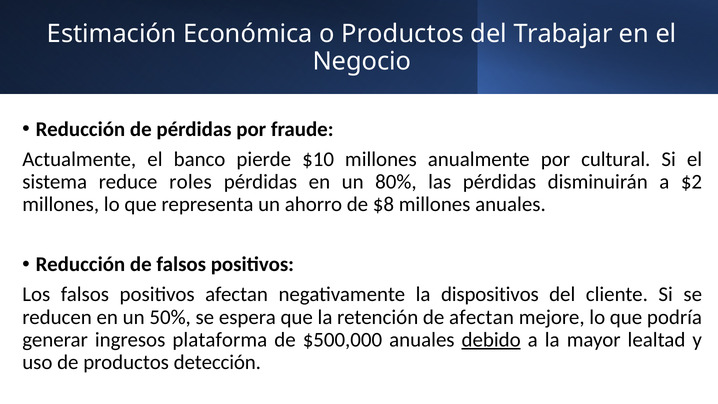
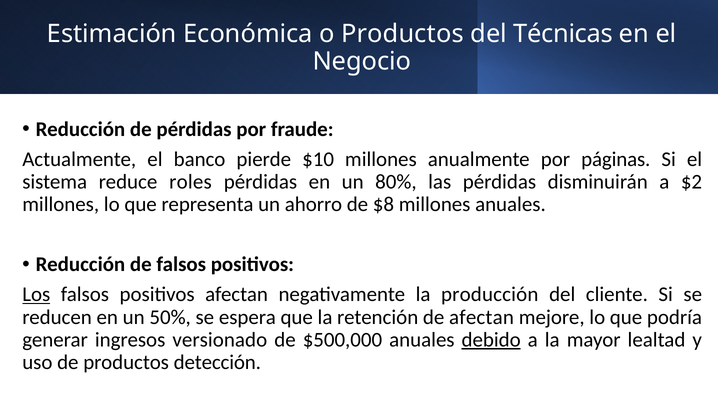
Trabajar: Trabajar -> Técnicas
cultural: cultural -> páginas
Los underline: none -> present
dispositivos: dispositivos -> producción
plataforma: plataforma -> versionado
